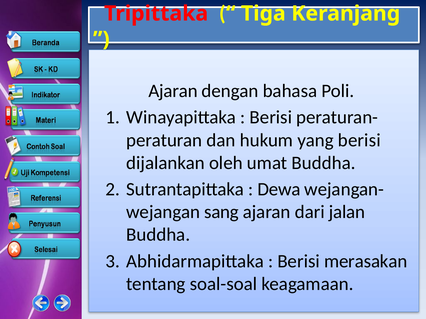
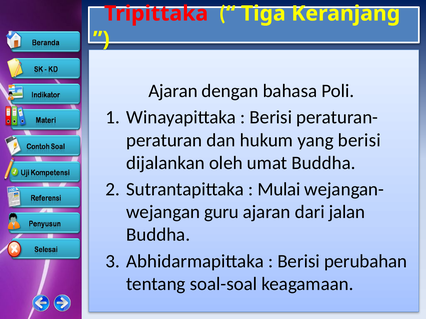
Dewa: Dewa -> Mulai
sang: sang -> guru
merasakan: merasakan -> perubahan
